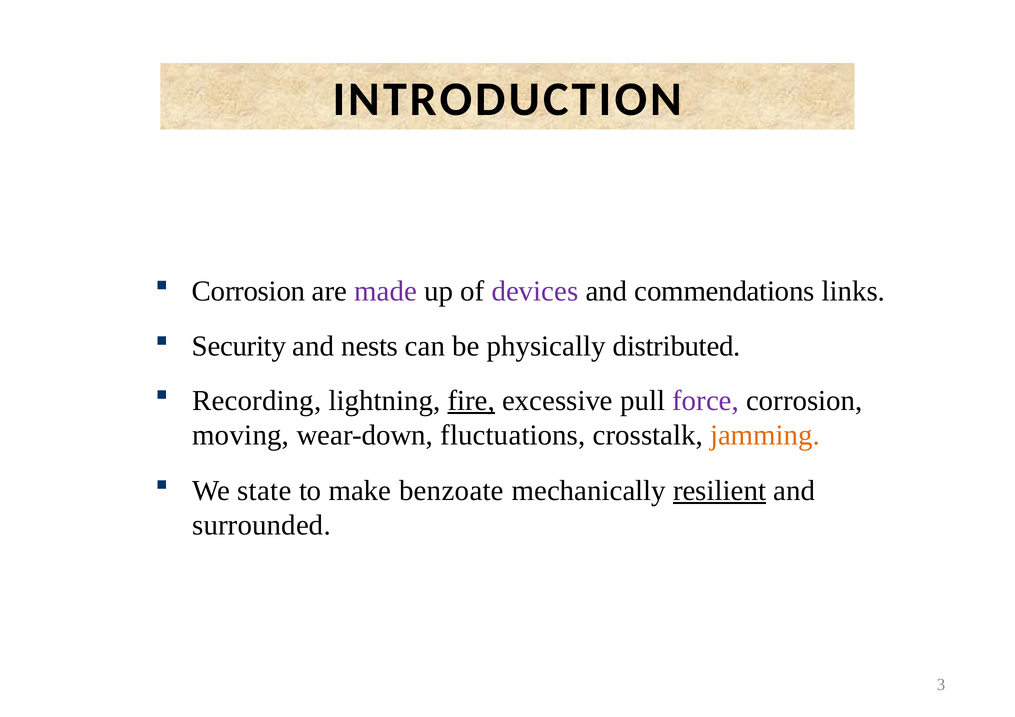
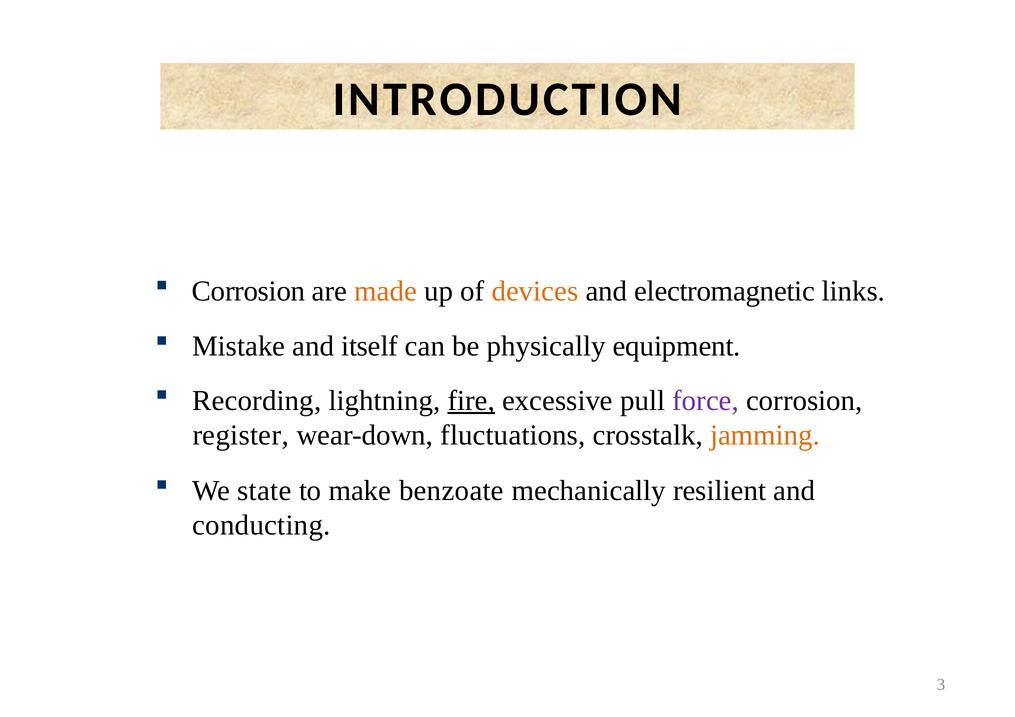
made colour: purple -> orange
devices colour: purple -> orange
commendations: commendations -> electromagnetic
Security: Security -> Mistake
nests: nests -> itself
distributed: distributed -> equipment
moving: moving -> register
resilient underline: present -> none
surrounded: surrounded -> conducting
